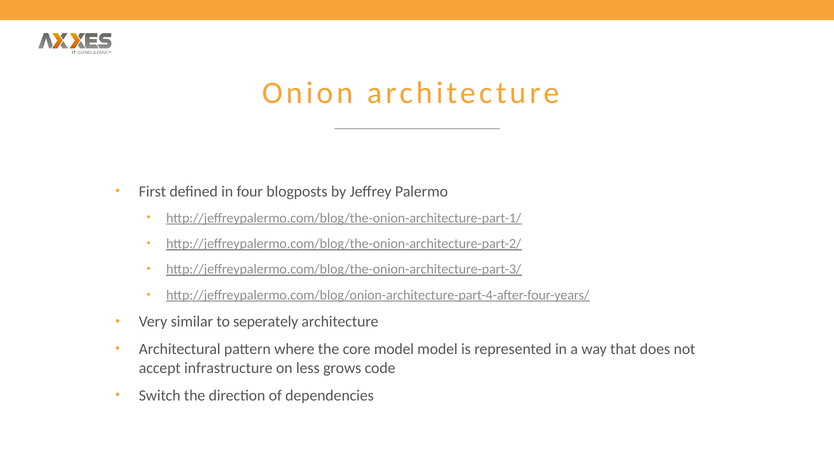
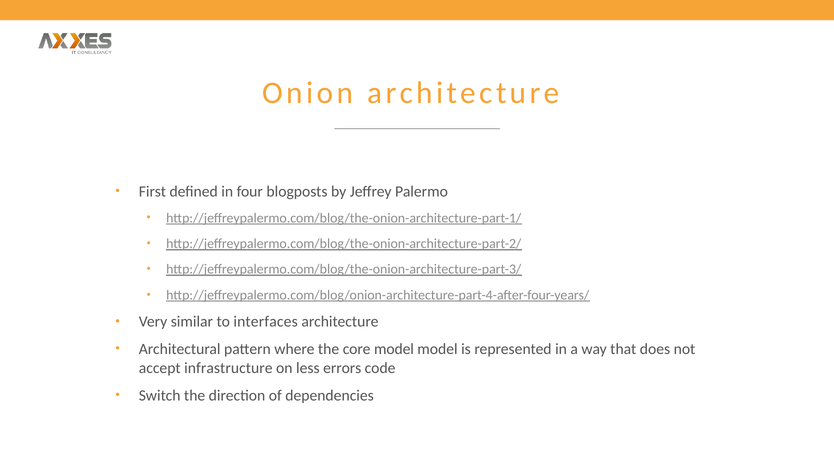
seperately: seperately -> interfaces
grows: grows -> errors
